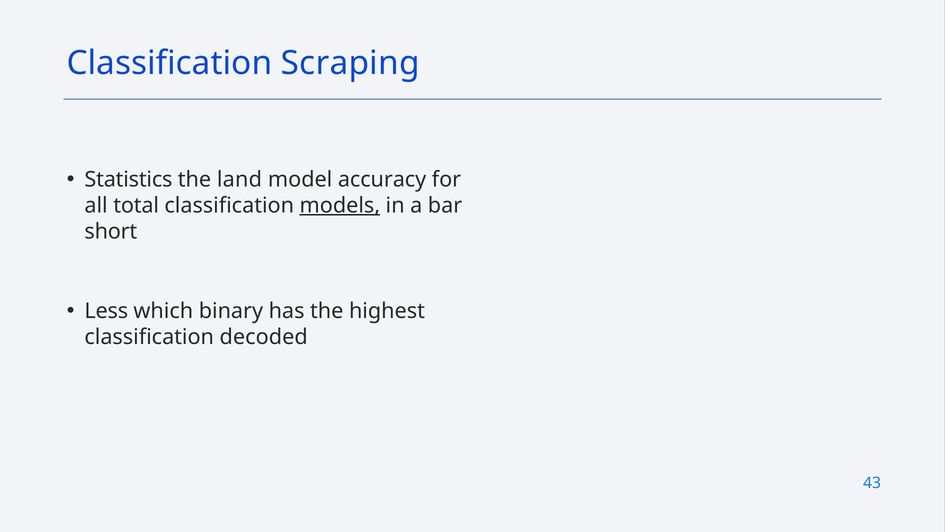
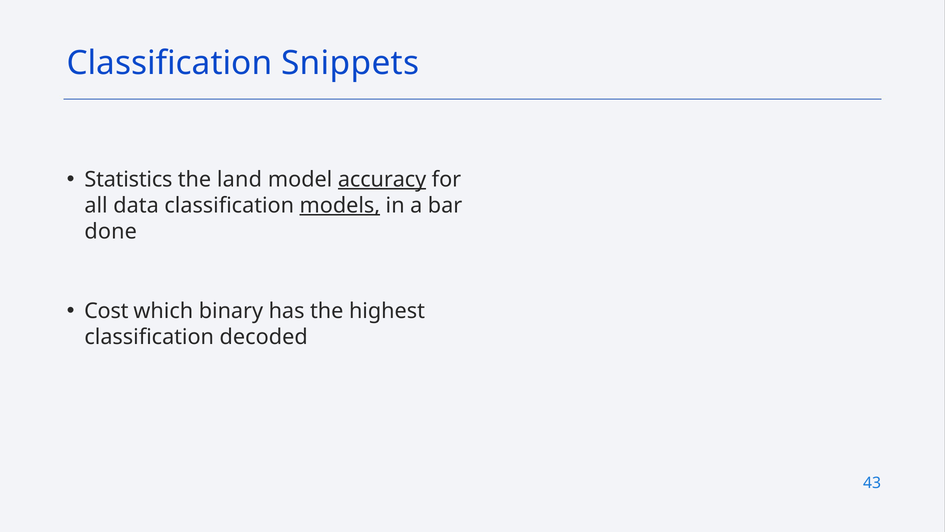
Scraping: Scraping -> Snippets
accuracy underline: none -> present
total: total -> data
short: short -> done
Less: Less -> Cost
